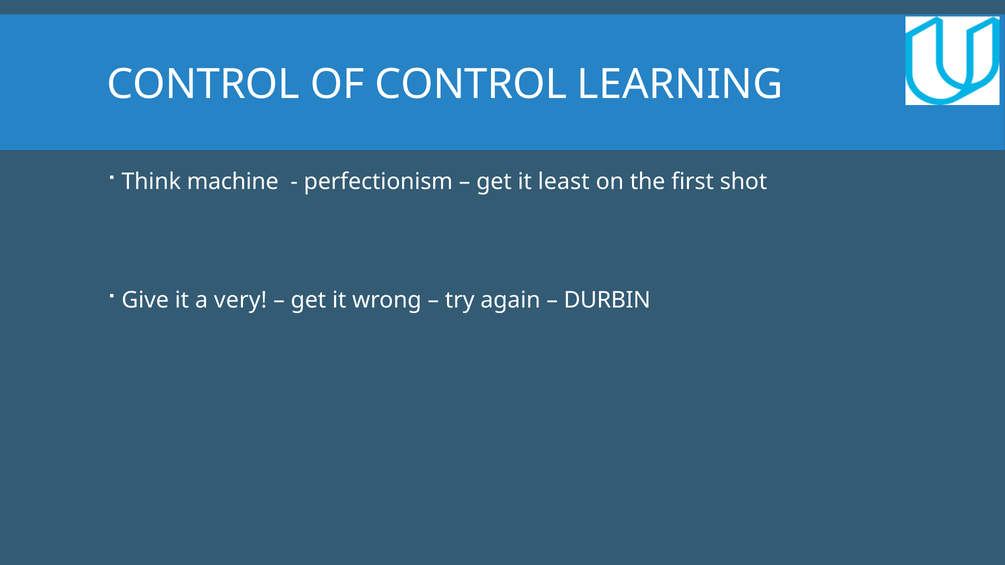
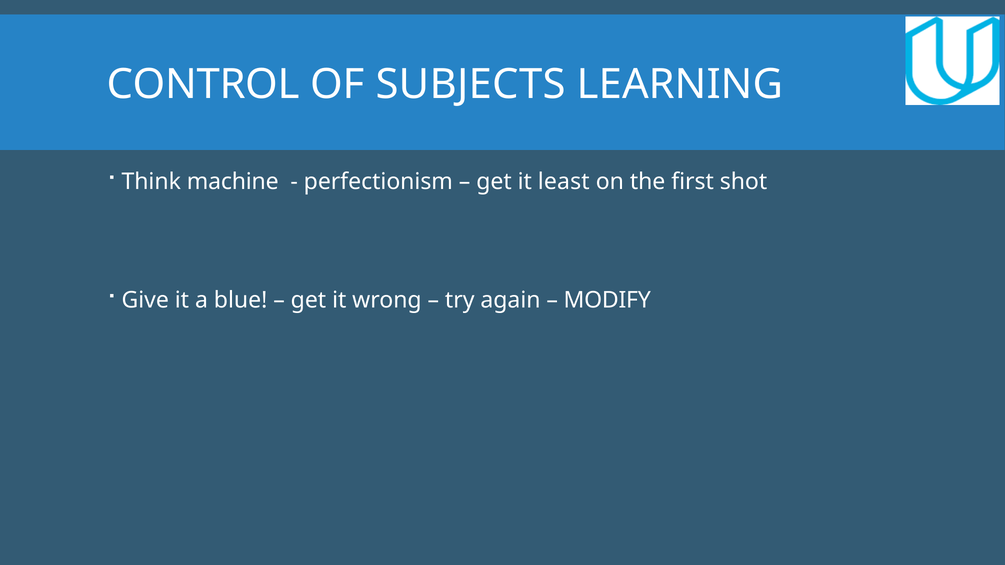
OF CONTROL: CONTROL -> SUBJECTS
very: very -> blue
DURBIN: DURBIN -> MODIFY
